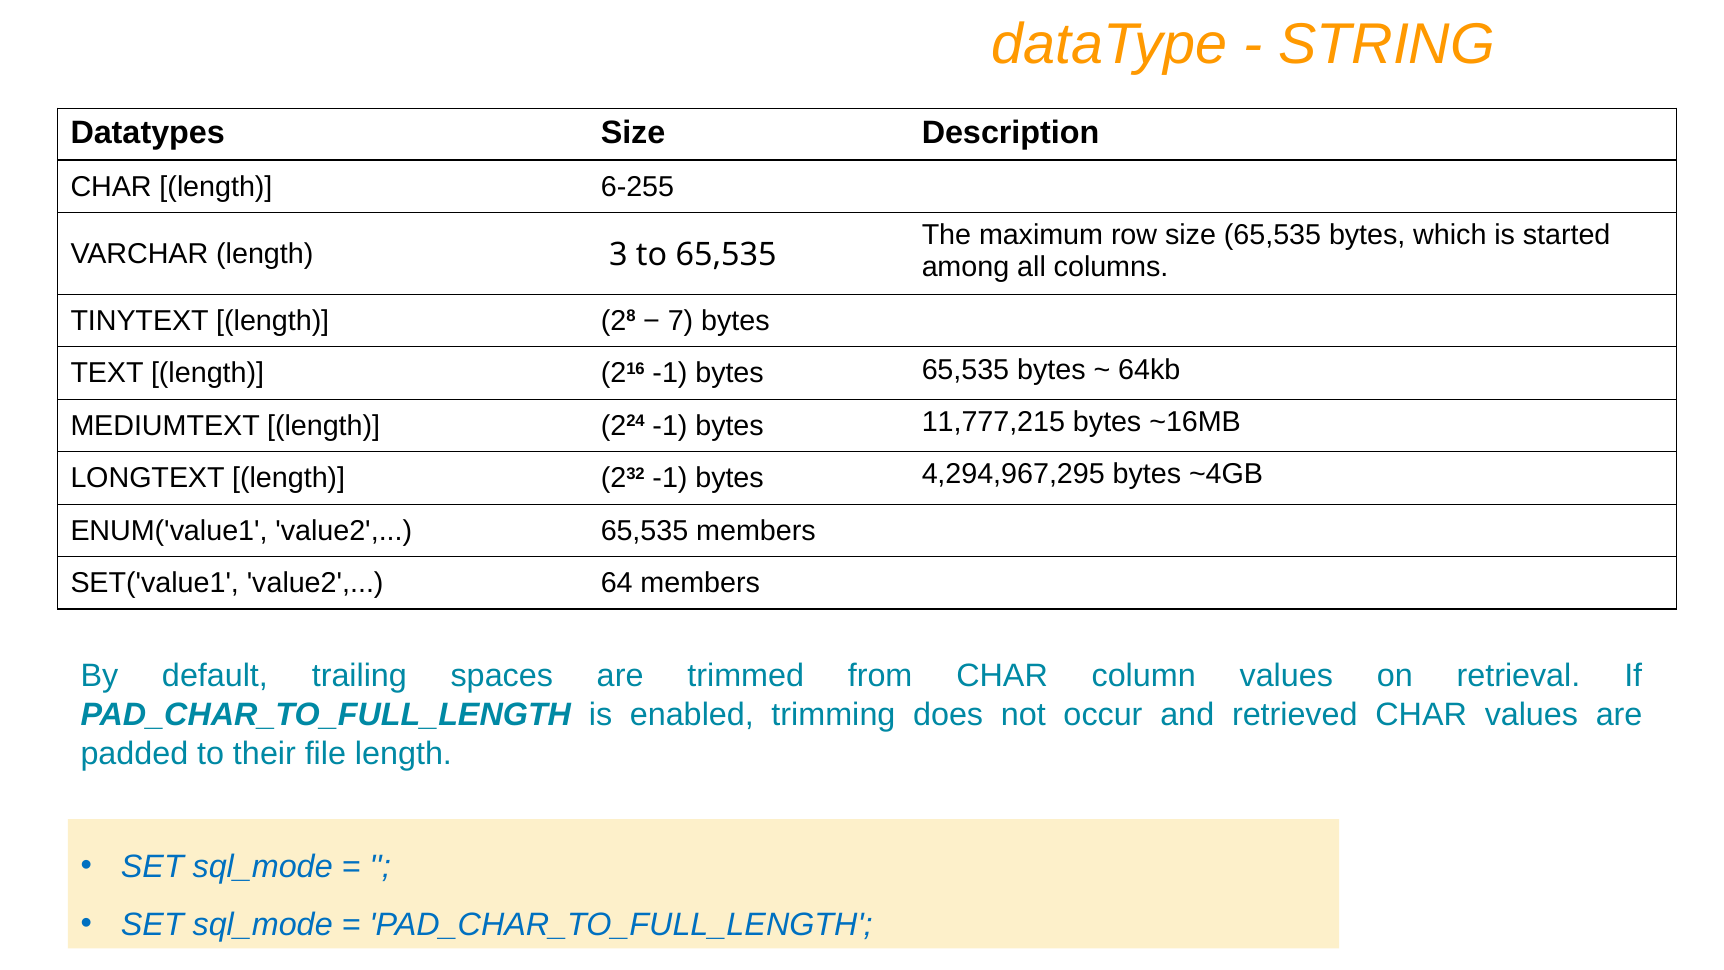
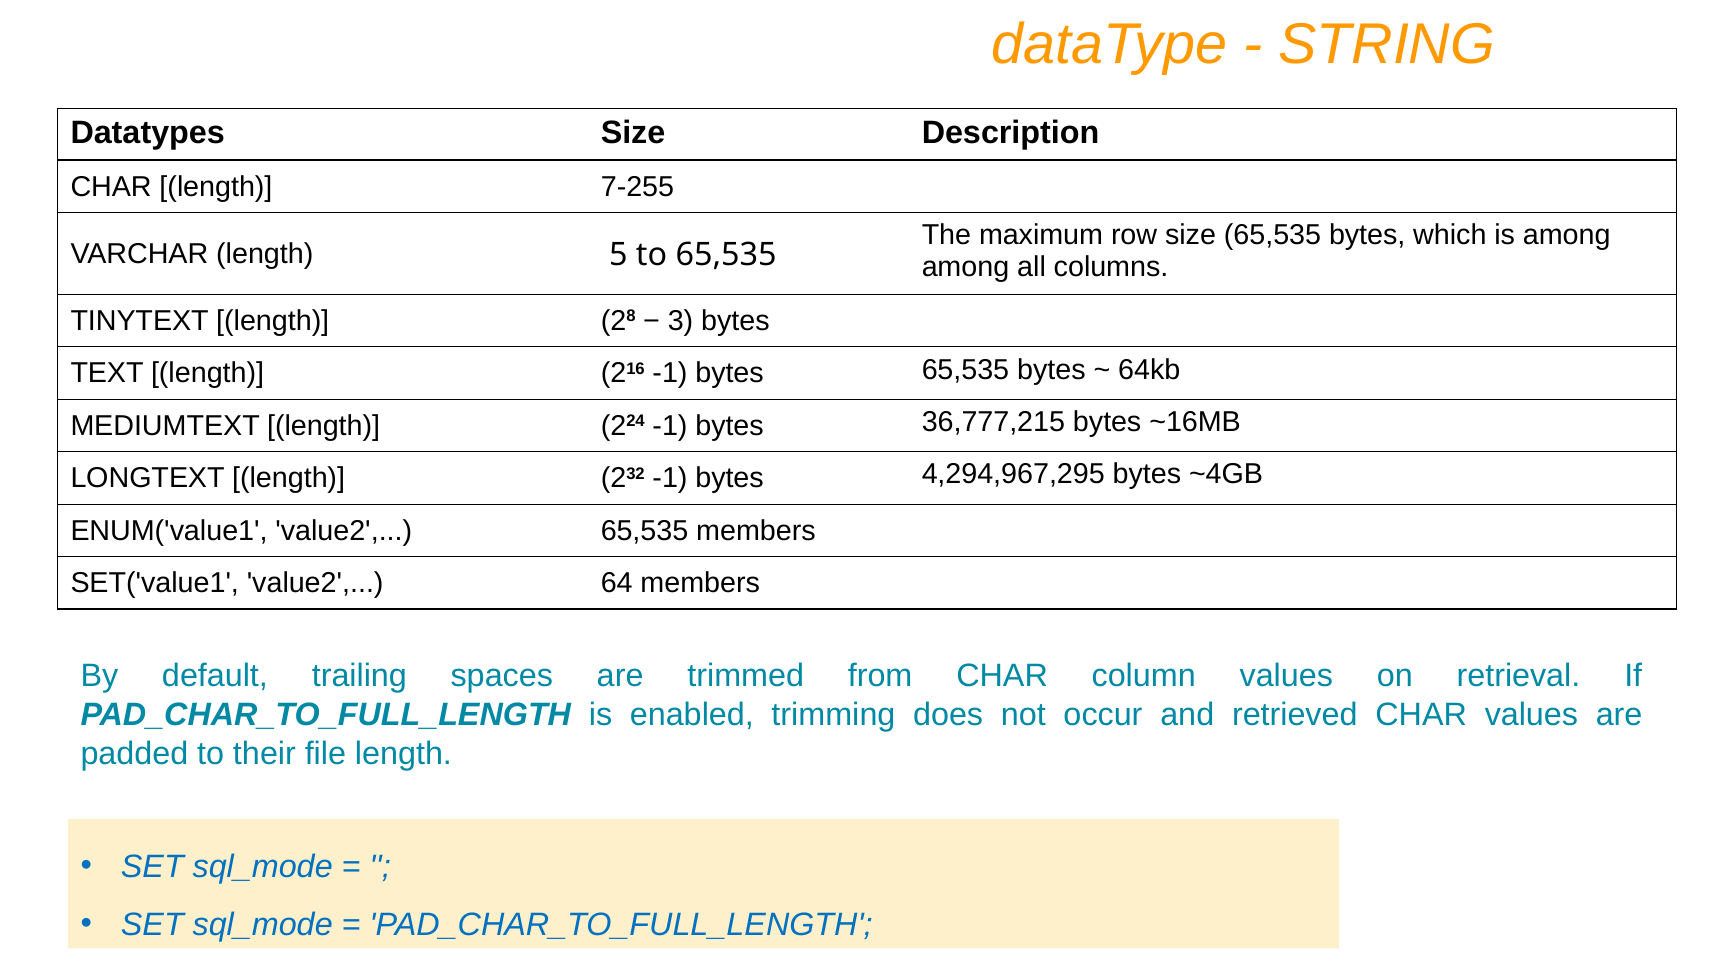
6-255: 6-255 -> 7-255
is started: started -> among
3: 3 -> 5
7: 7 -> 3
11,777,215: 11,777,215 -> 36,777,215
